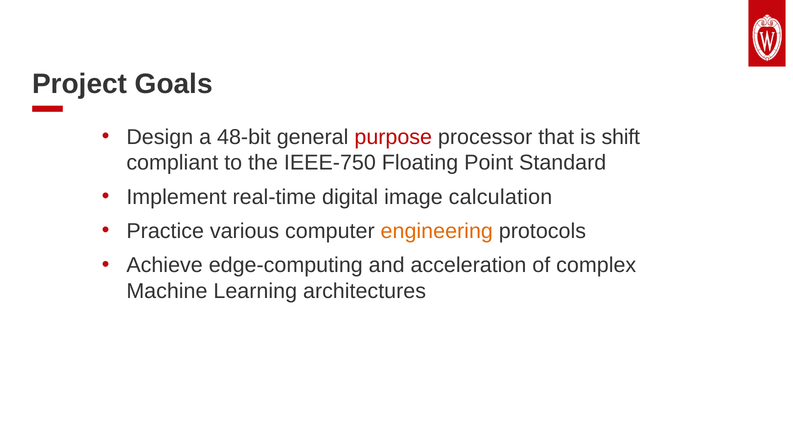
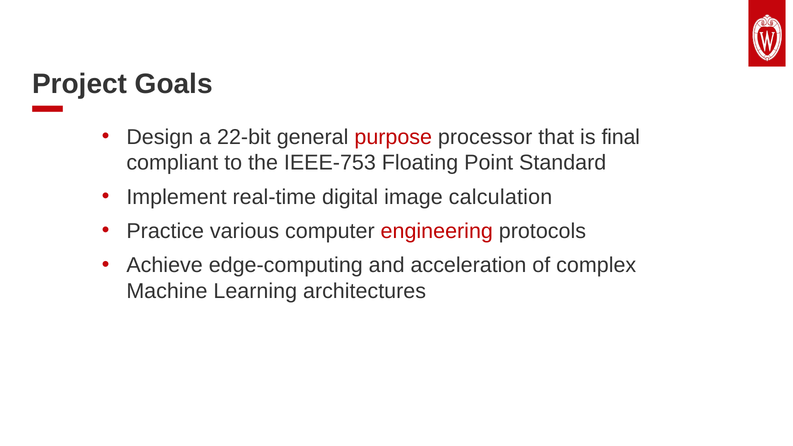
48-bit: 48-bit -> 22-bit
shift: shift -> final
IEEE-750: IEEE-750 -> IEEE-753
engineering colour: orange -> red
